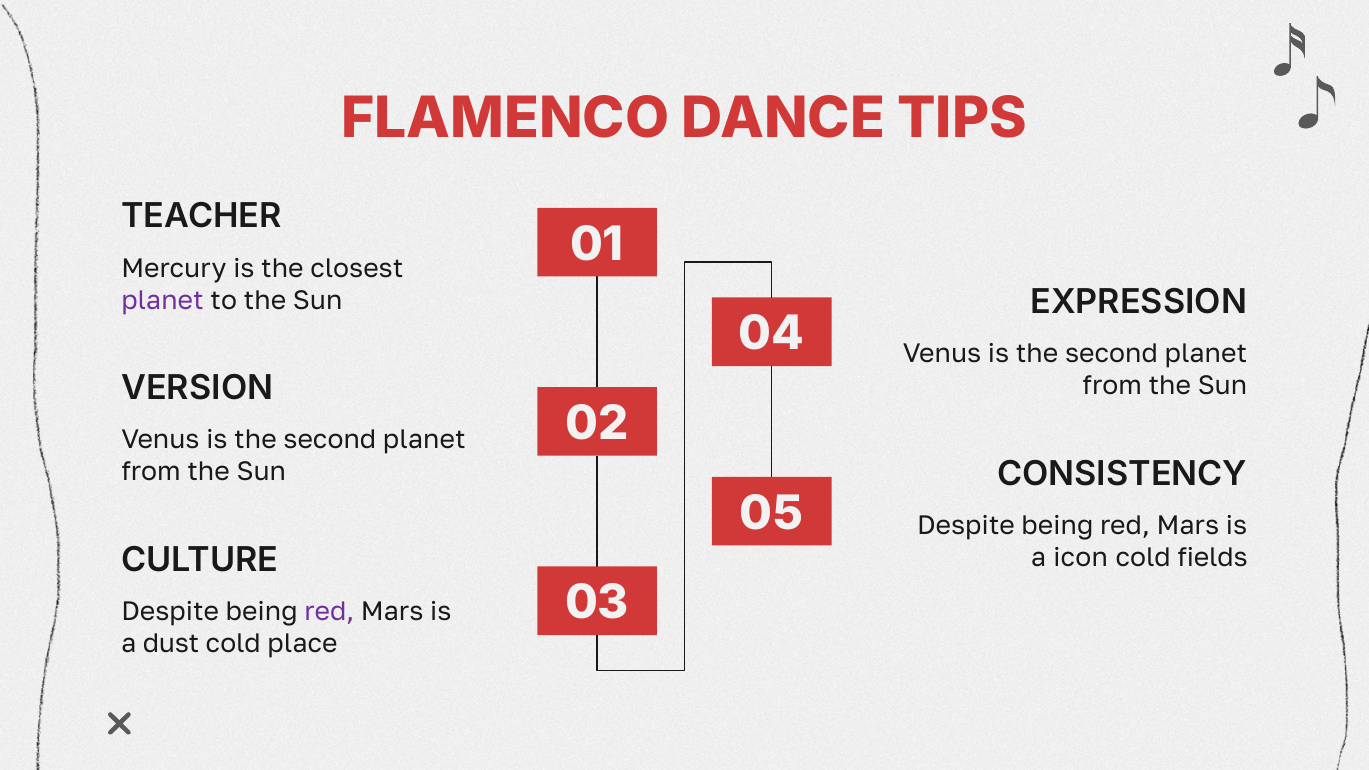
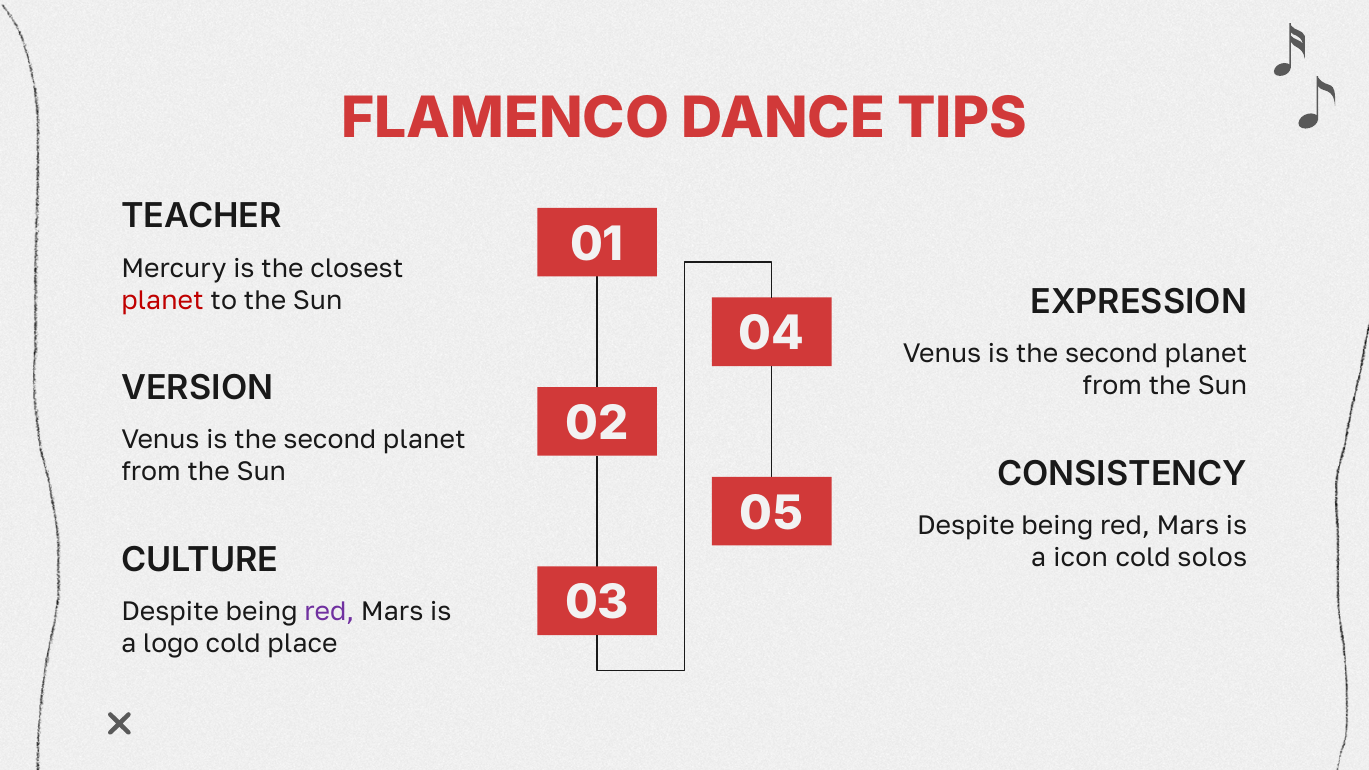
planet at (163, 300) colour: purple -> red
fields: fields -> solos
dust: dust -> logo
